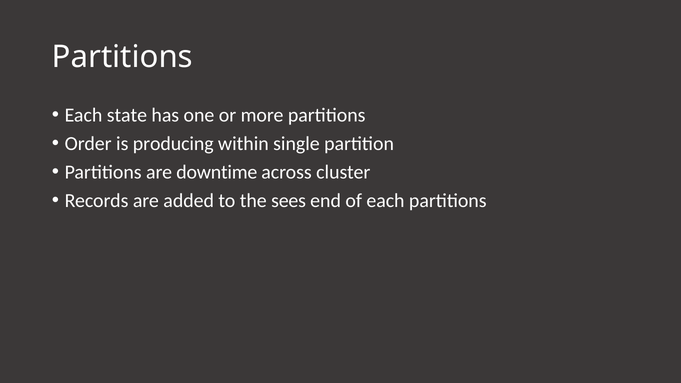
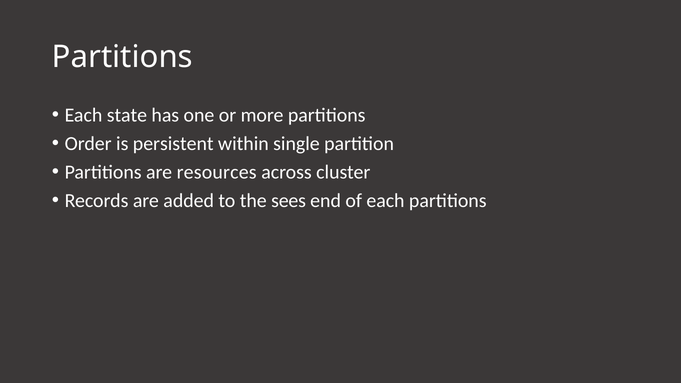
producing: producing -> persistent
downtime: downtime -> resources
